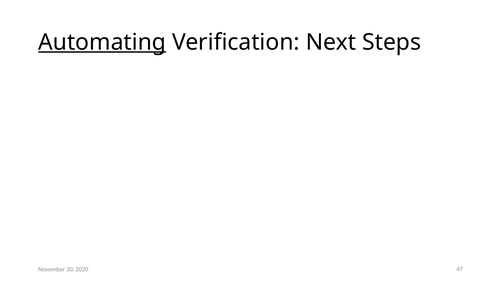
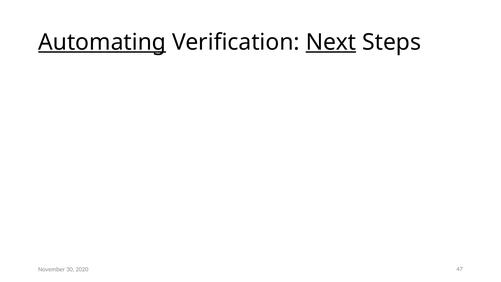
Next underline: none -> present
